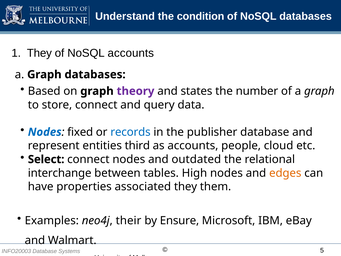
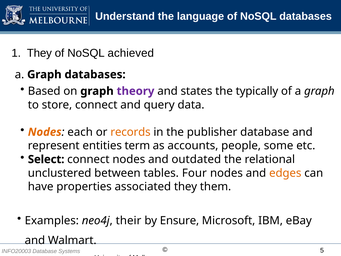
condition: condition -> language
NoSQL accounts: accounts -> achieved
number: number -> typically
Nodes at (45, 132) colour: blue -> orange
fixed: fixed -> each
records colour: blue -> orange
third: third -> term
cloud: cloud -> some
interchange: interchange -> unclustered
High: High -> Four
